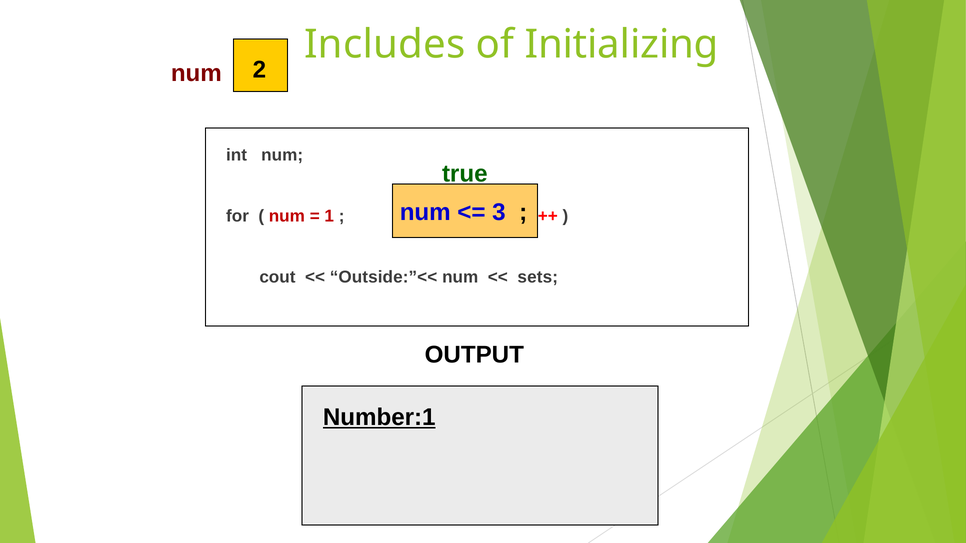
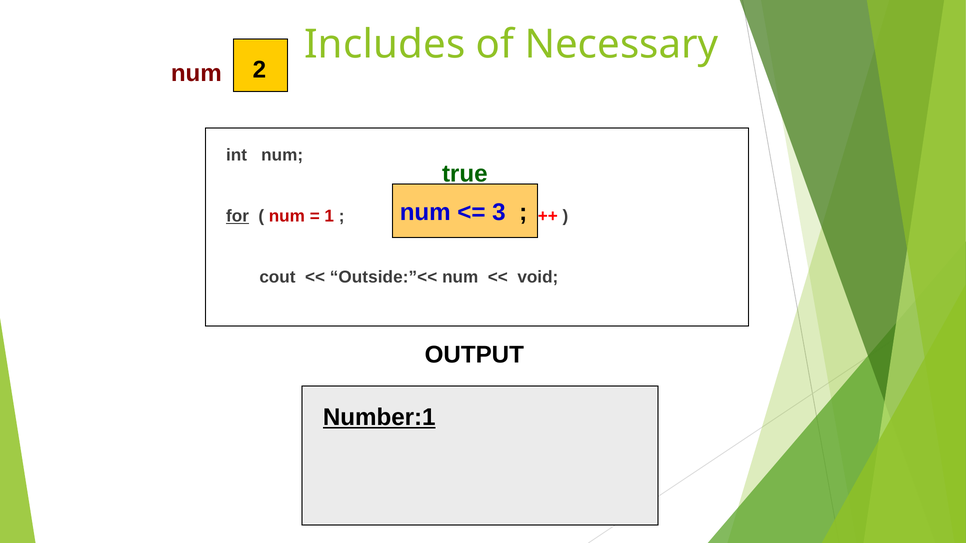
Initializing: Initializing -> Necessary
for underline: none -> present
sets: sets -> void
